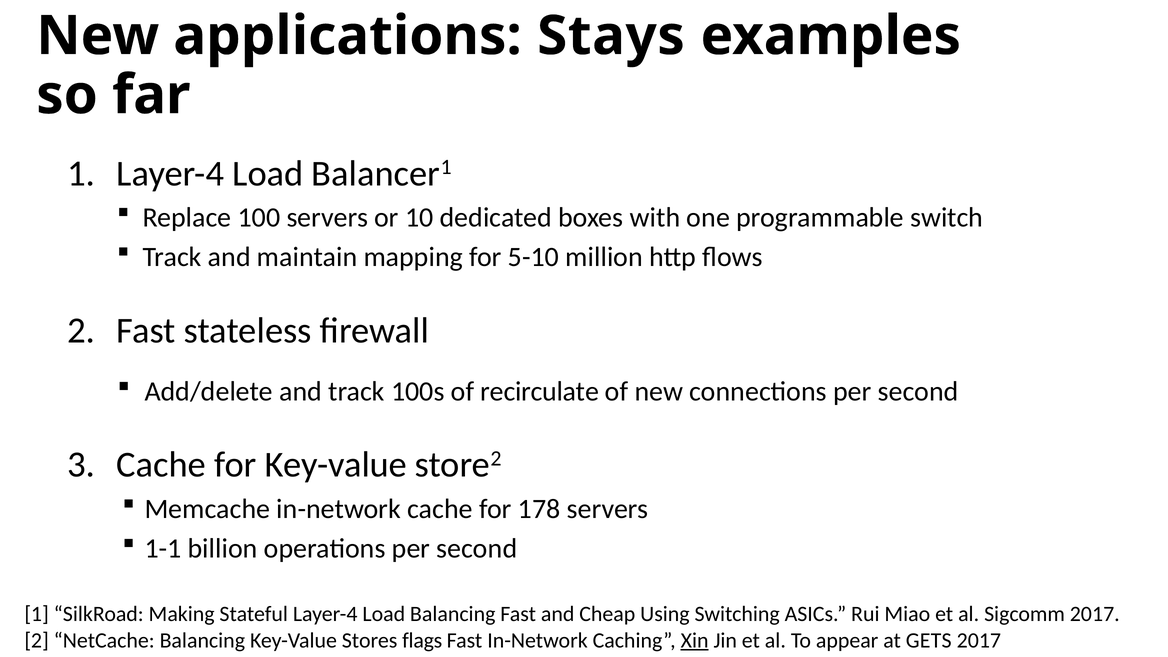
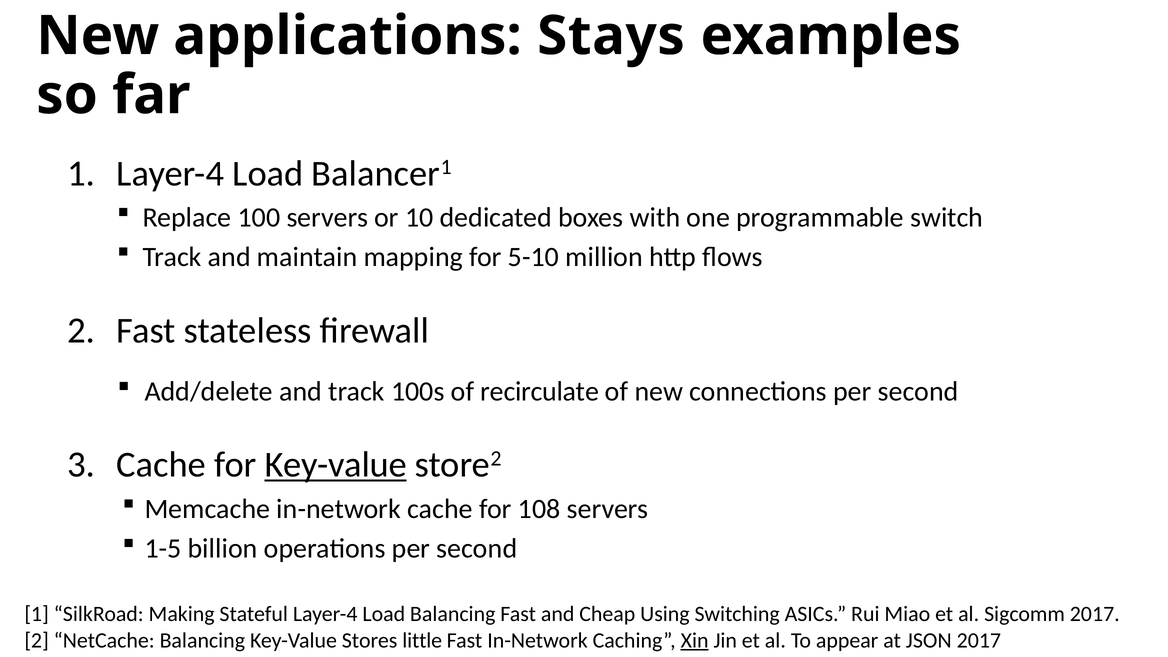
Key-value at (336, 465) underline: none -> present
178: 178 -> 108
1-1: 1-1 -> 1-5
flags: flags -> little
GETS: GETS -> JSON
